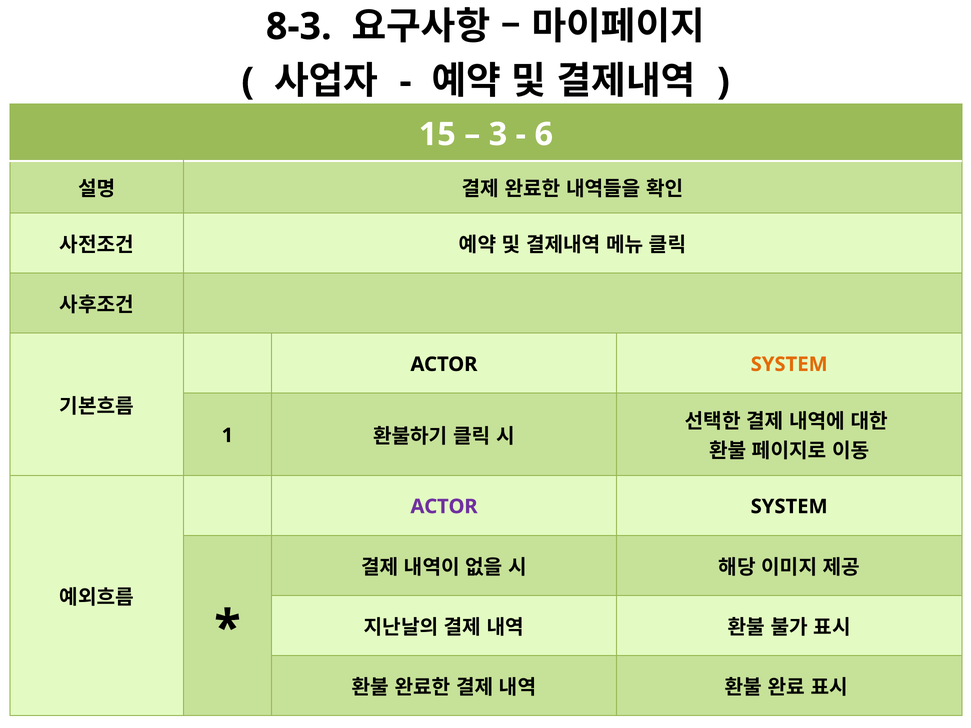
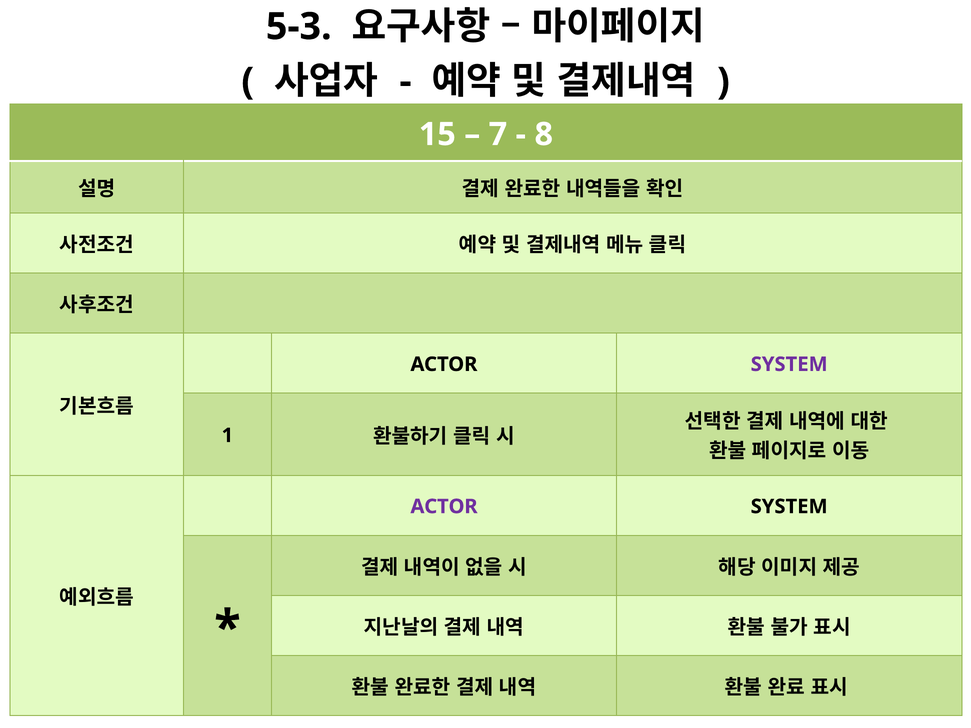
8-3: 8-3 -> 5-3
3: 3 -> 7
6: 6 -> 8
SYSTEM at (789, 364) colour: orange -> purple
